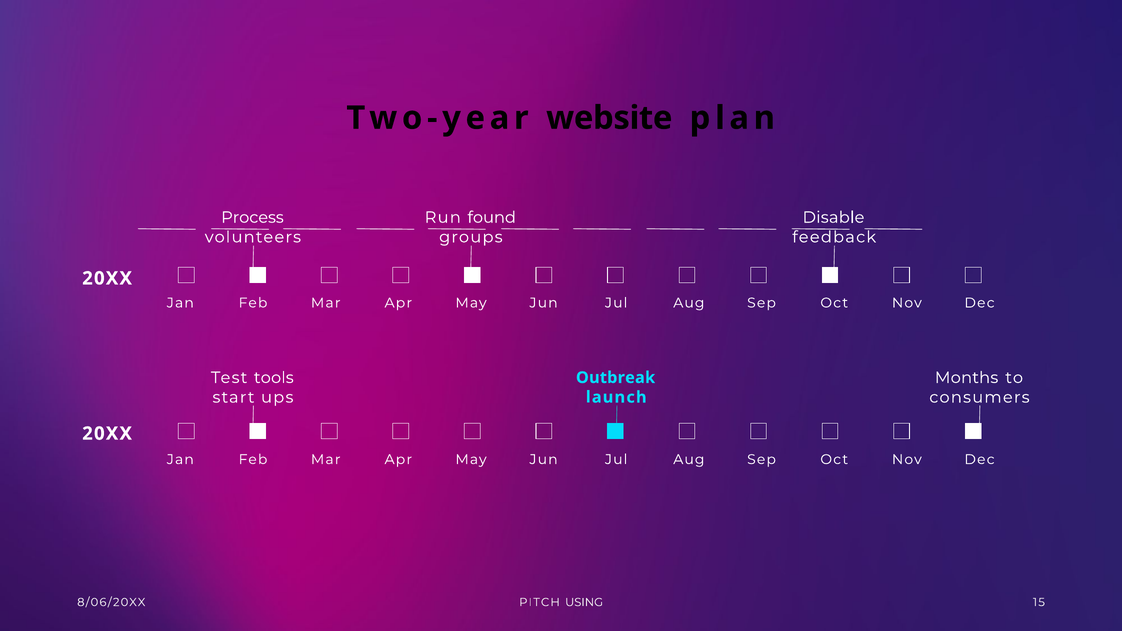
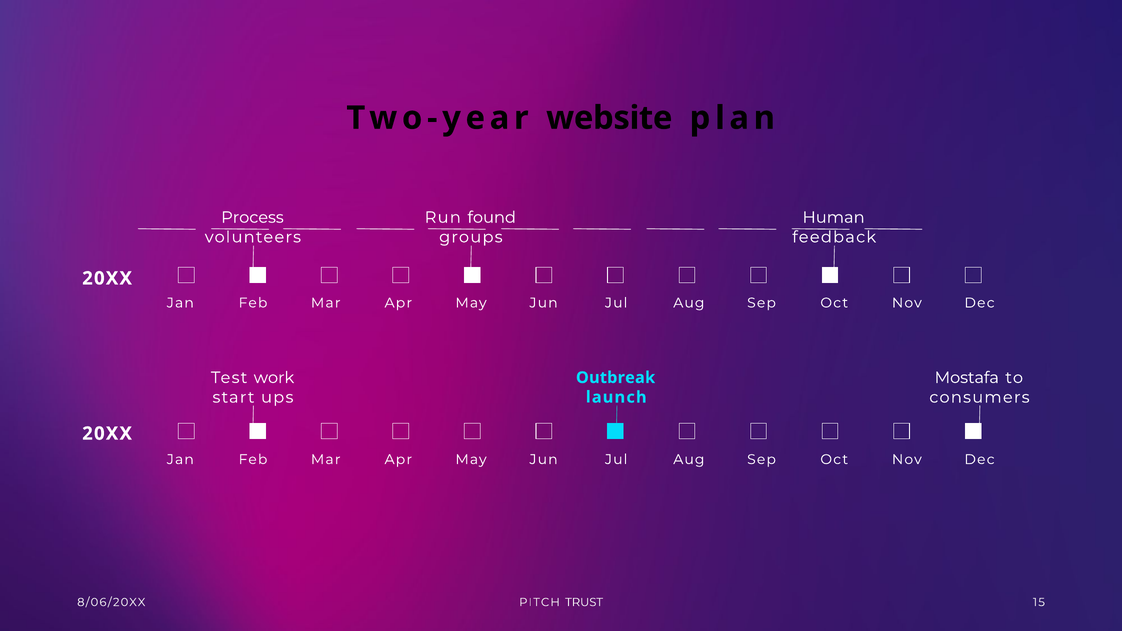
Disable: Disable -> Human
tools: tools -> work
Months: Months -> Mostafa
USING: USING -> TRUST
